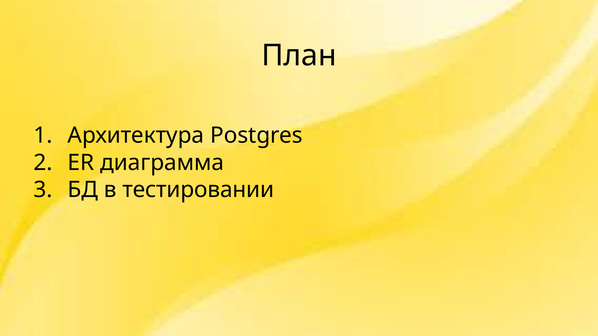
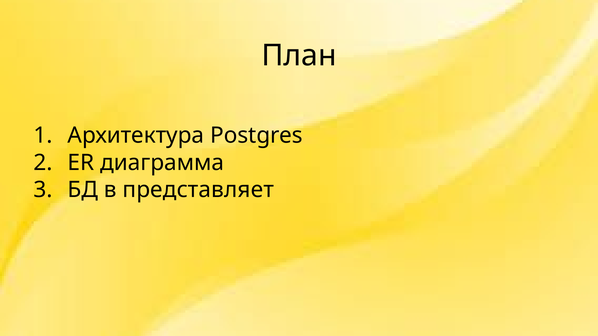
тестировании: тестировании -> представляет
